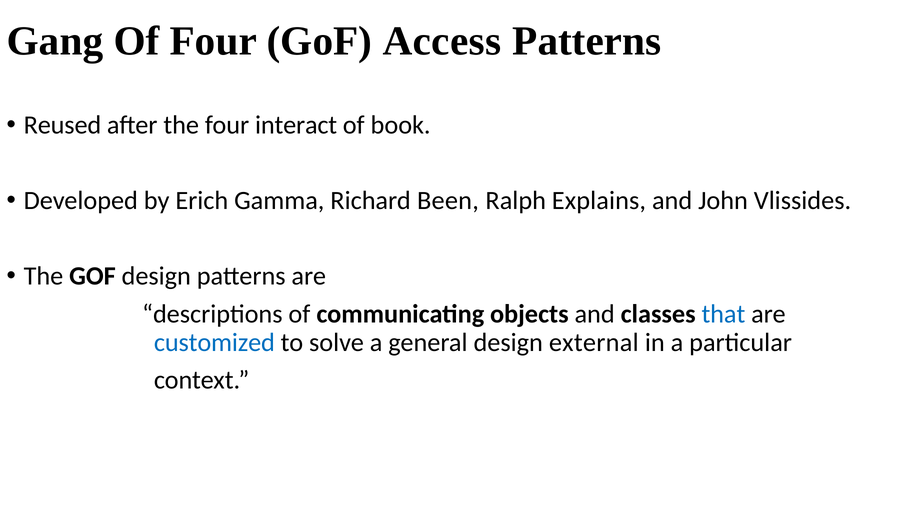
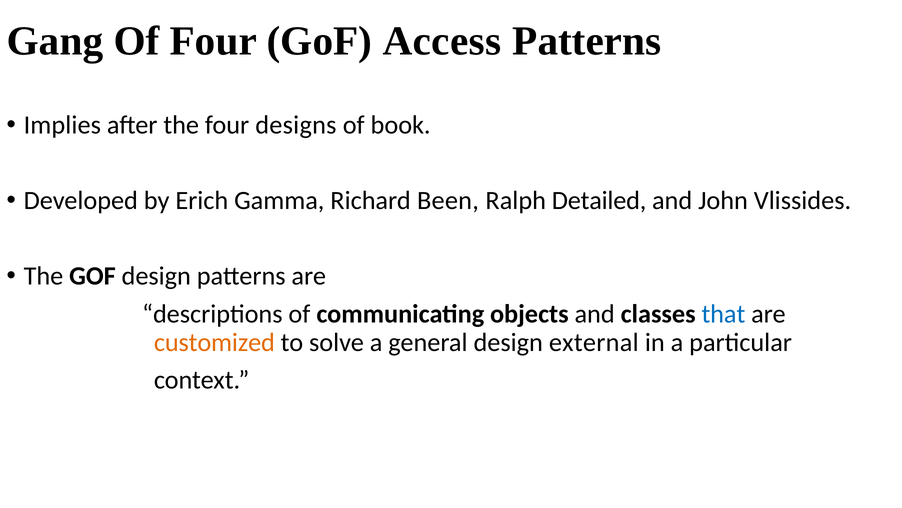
Reused: Reused -> Implies
interact: interact -> designs
Explains: Explains -> Detailed
customized colour: blue -> orange
